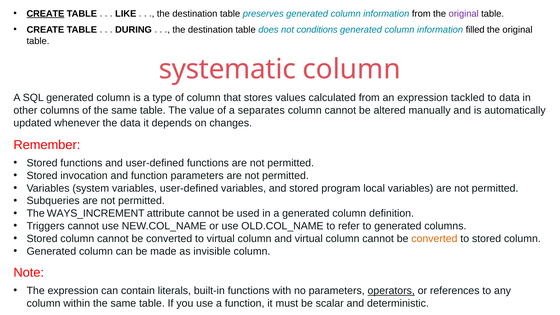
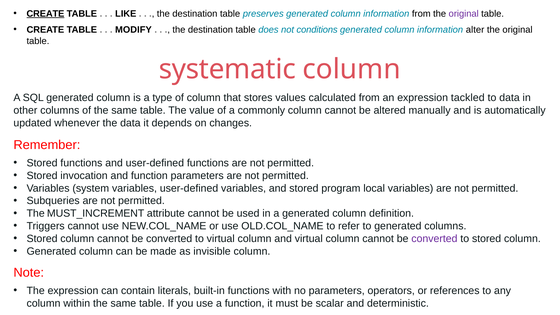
DURING: DURING -> MODIFY
filled: filled -> alter
separates: separates -> commonly
WAYS_INCREMENT: WAYS_INCREMENT -> MUST_INCREMENT
converted at (434, 239) colour: orange -> purple
operators underline: present -> none
